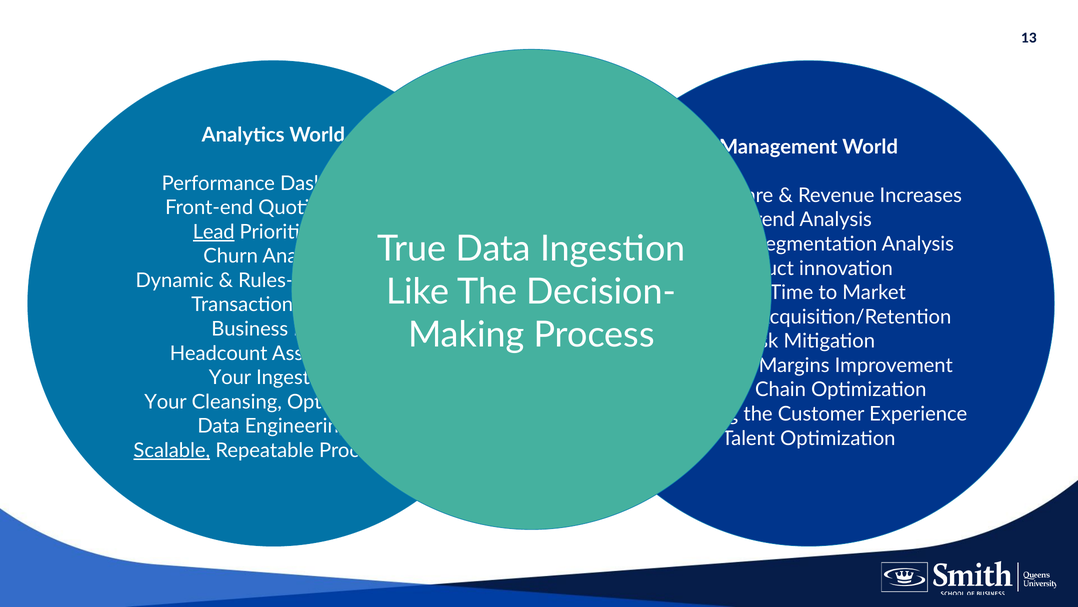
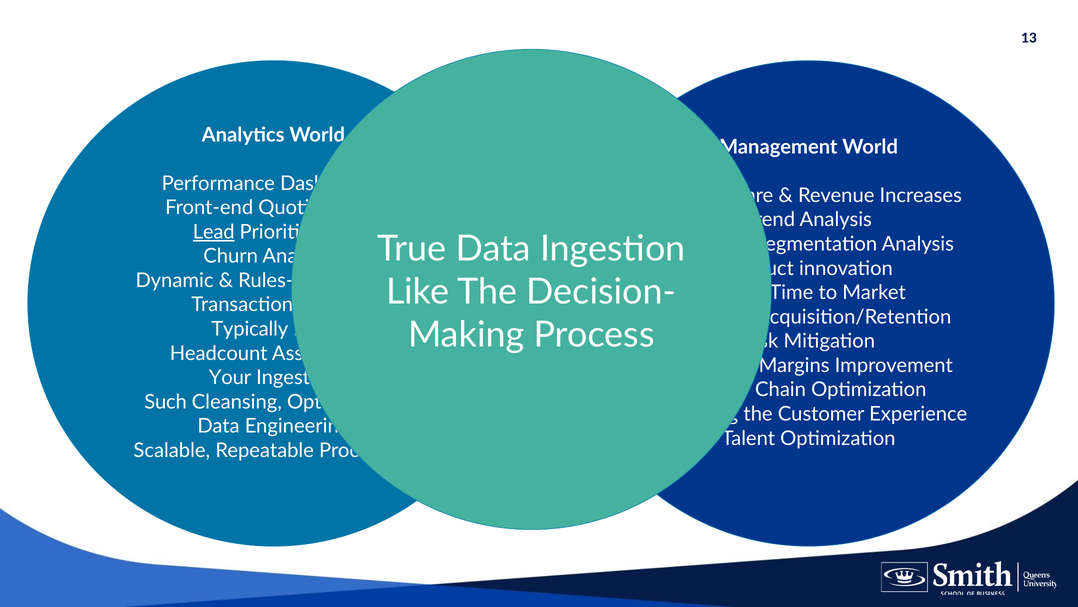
Business: Business -> Typically
Your at (166, 401): Your -> Such
Scalable underline: present -> none
